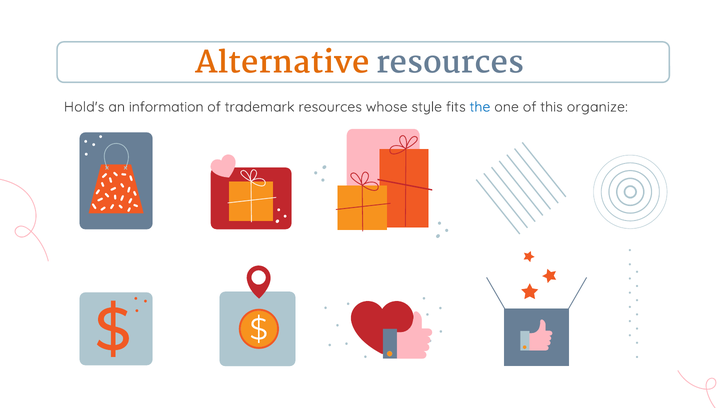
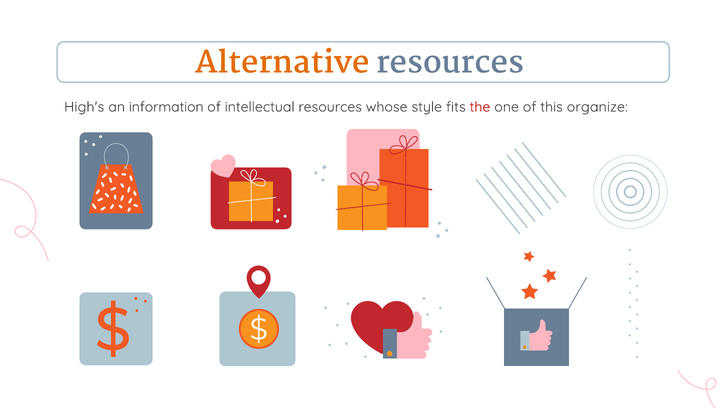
Hold's: Hold's -> High's
trademark: trademark -> intellectual
the colour: blue -> red
